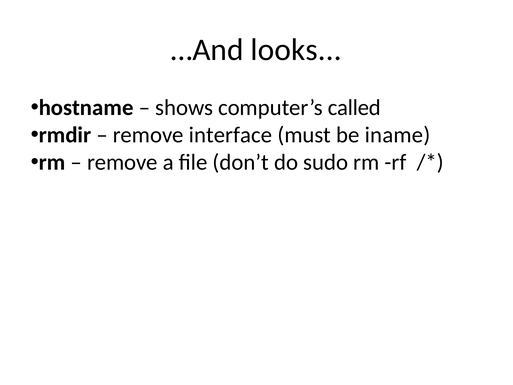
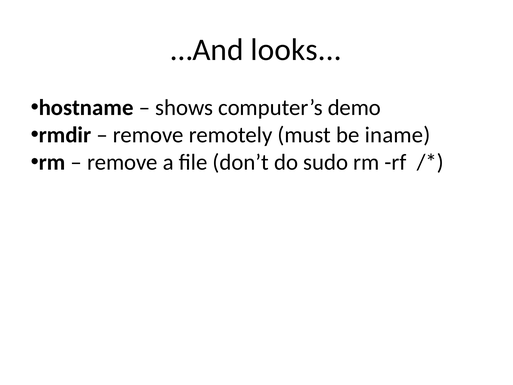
called: called -> demo
interface: interface -> remotely
